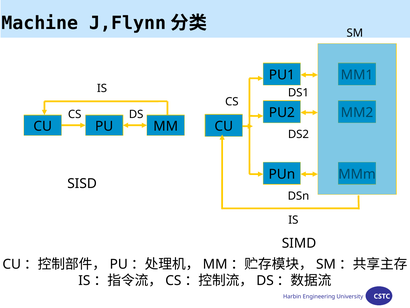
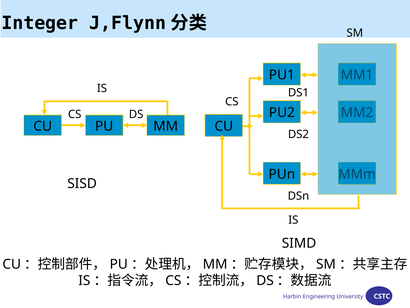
Machine: Machine -> Integer
